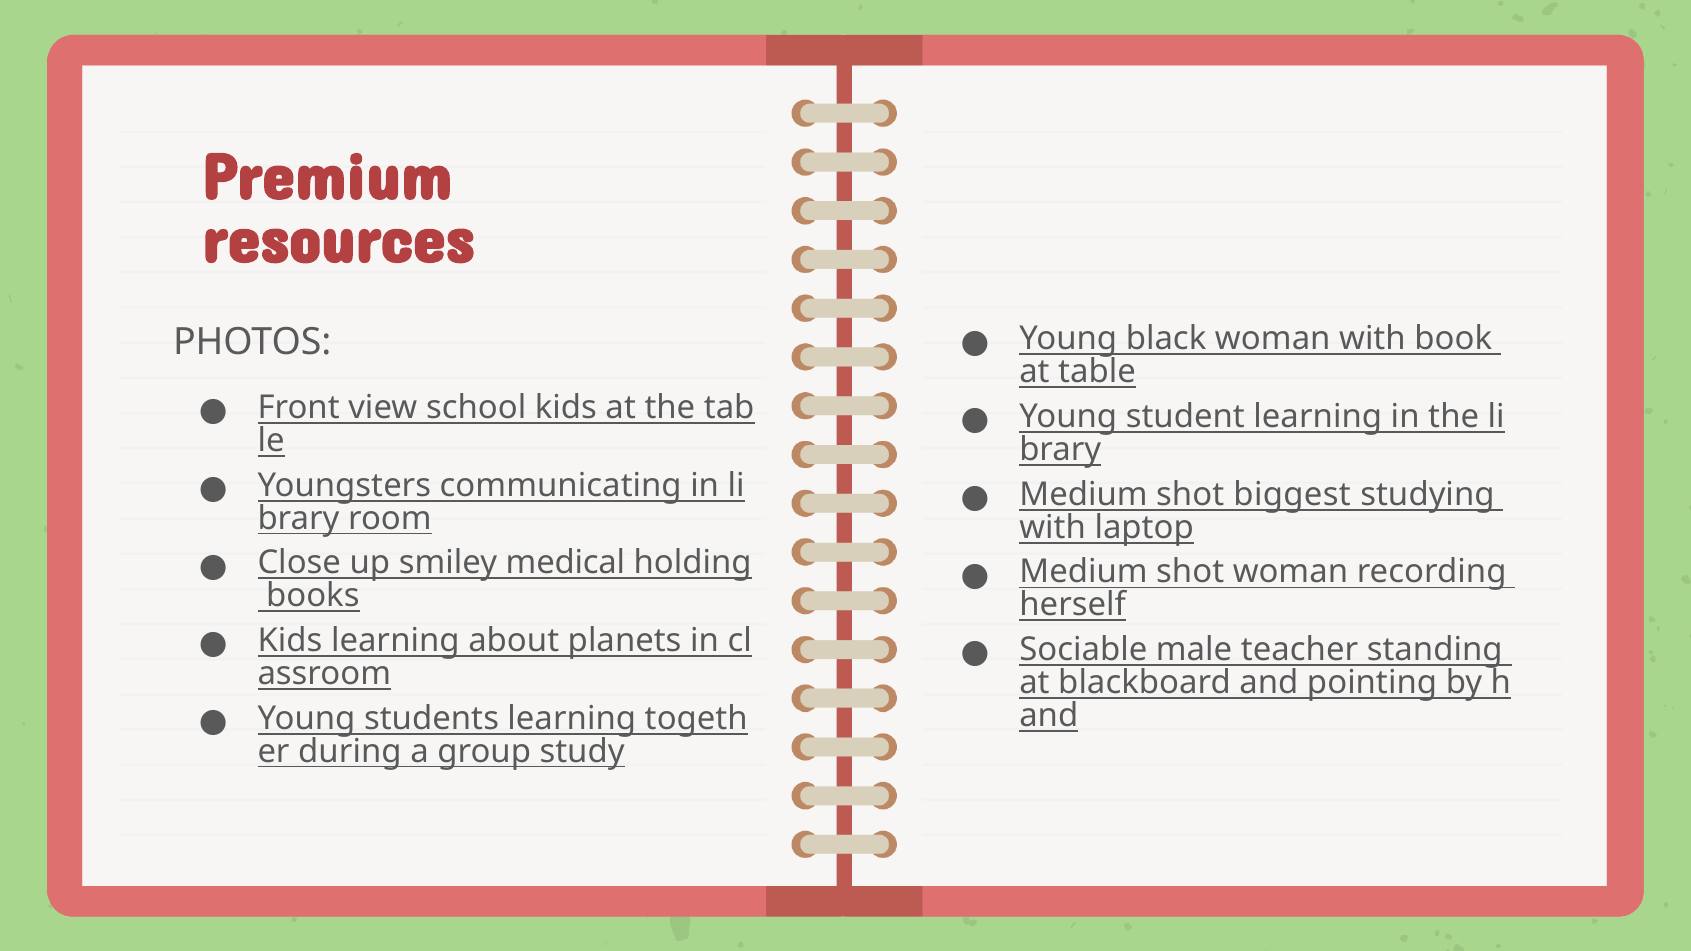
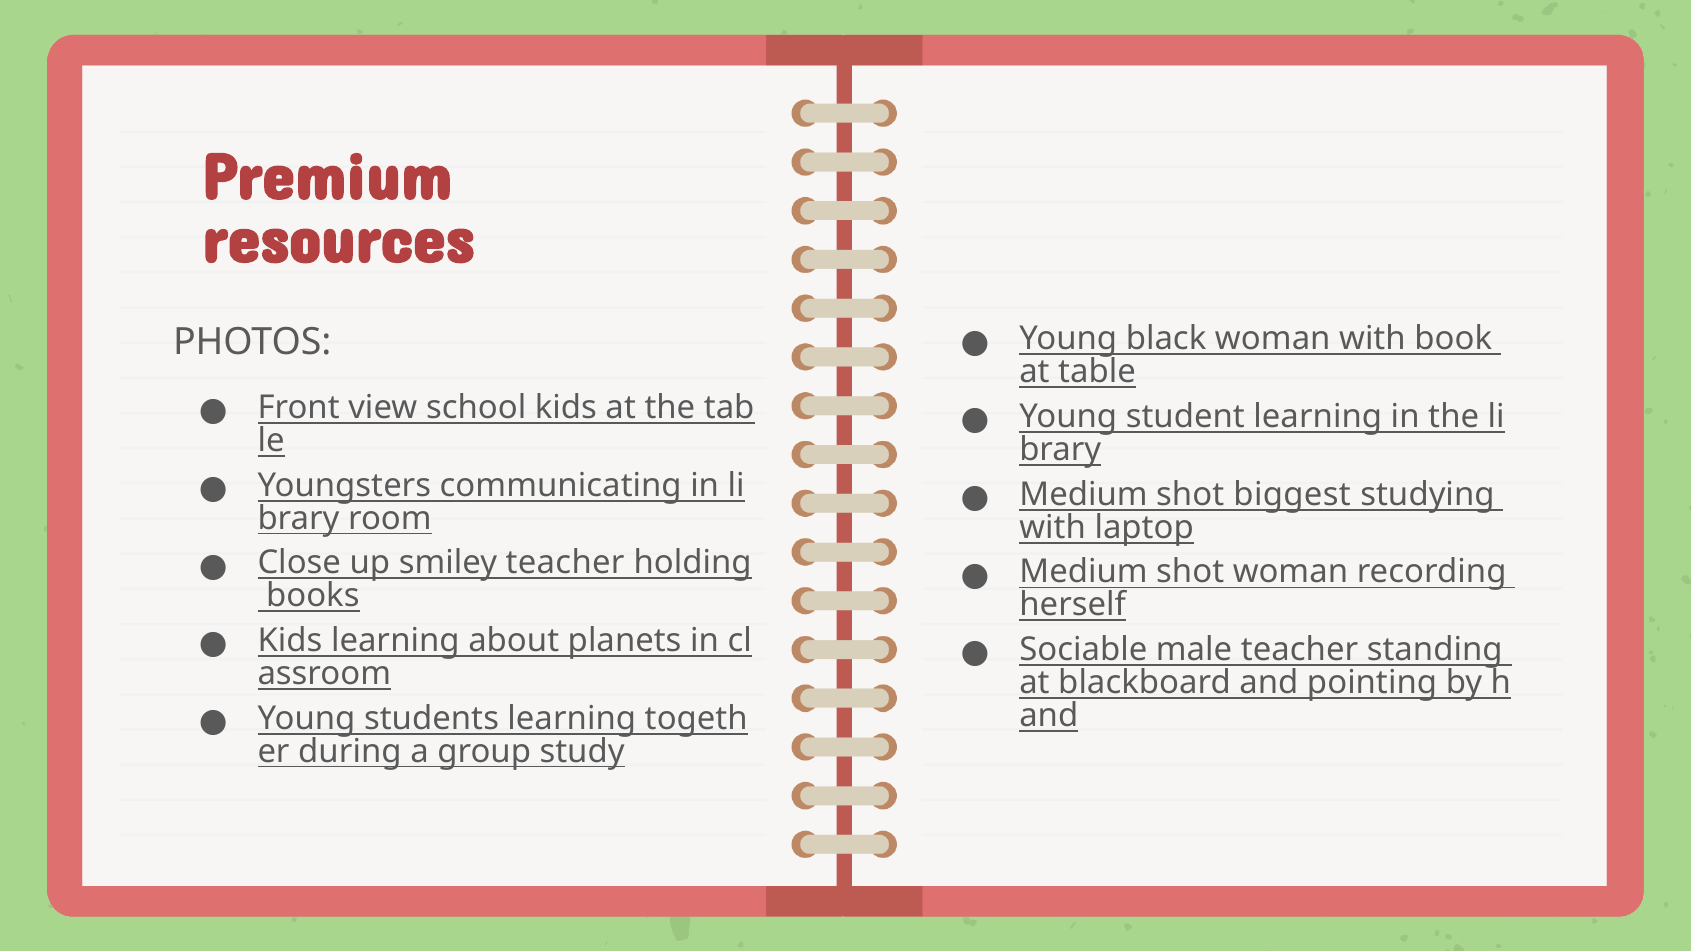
smiley medical: medical -> teacher
